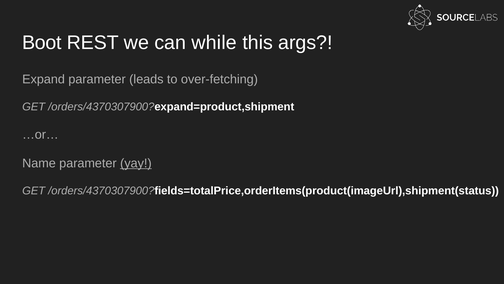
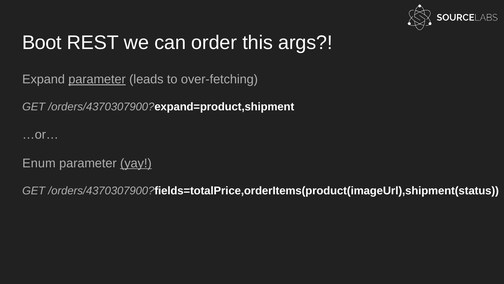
while: while -> order
parameter at (97, 79) underline: none -> present
Name: Name -> Enum
